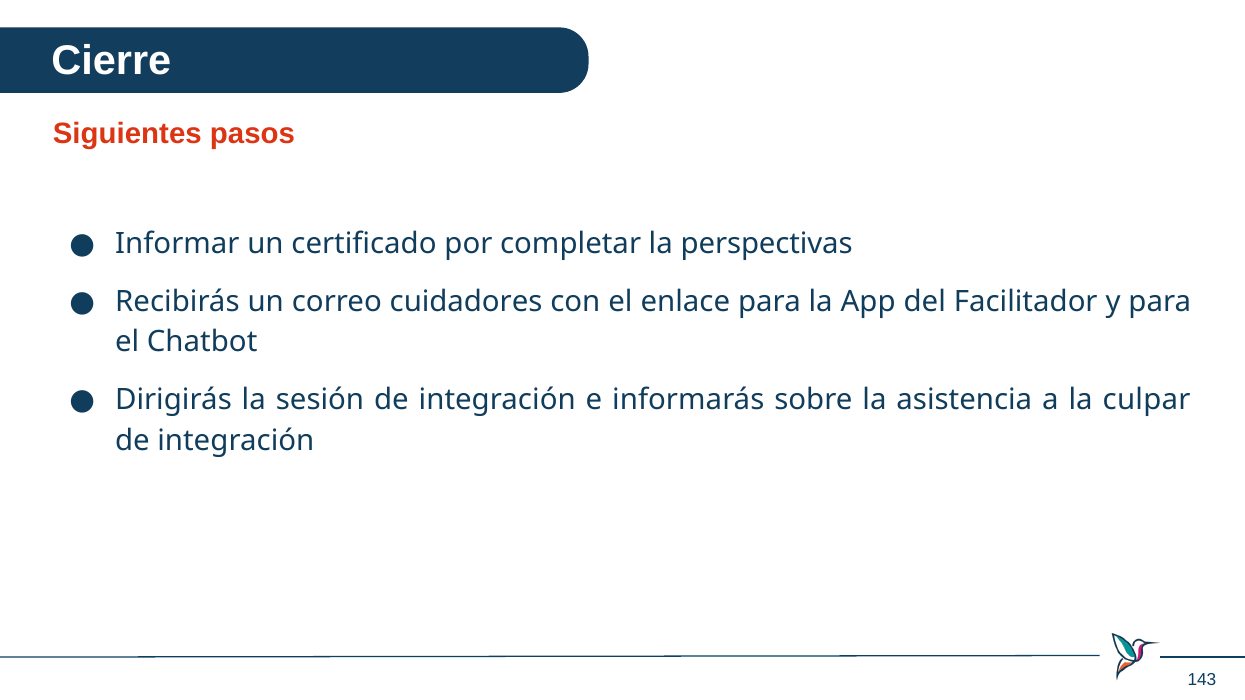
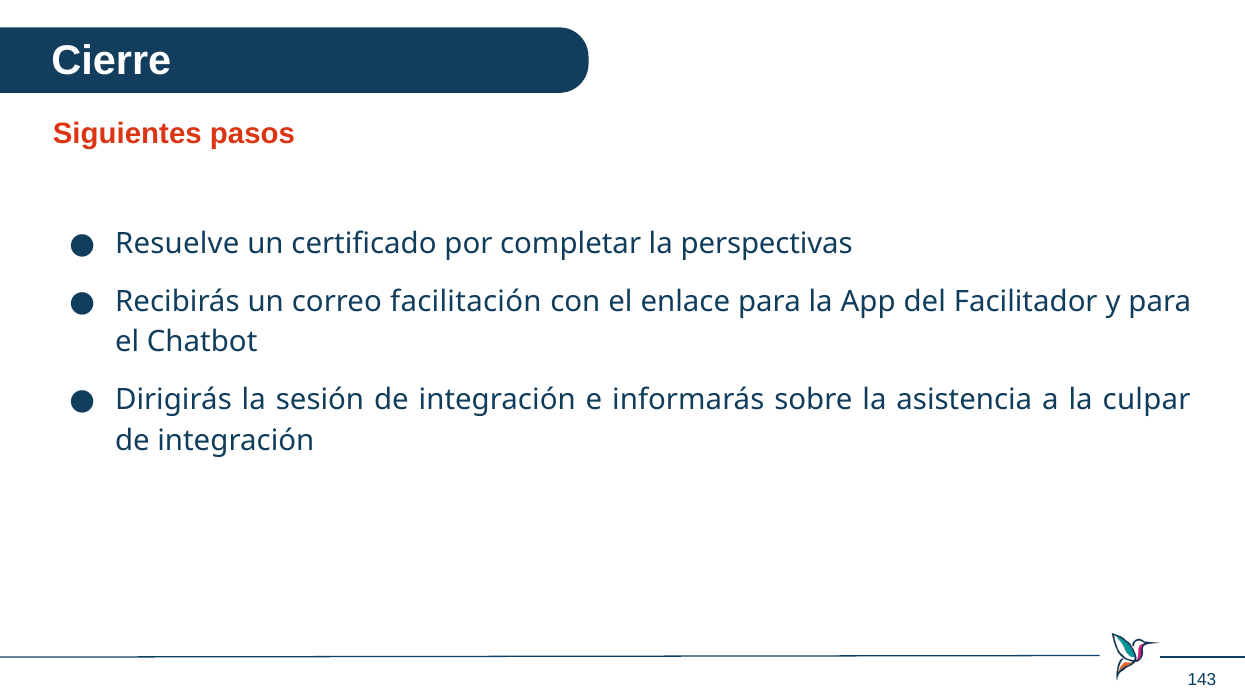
Informar: Informar -> Resuelve
cuidadores: cuidadores -> facilitación
